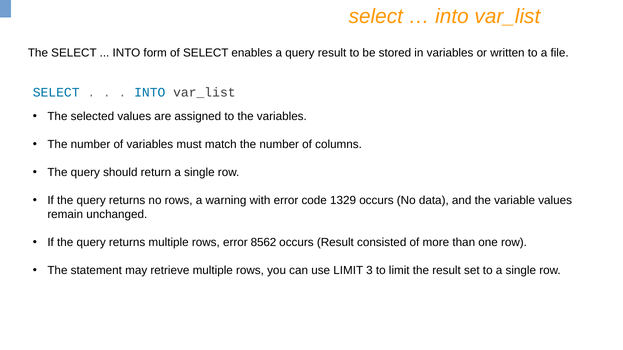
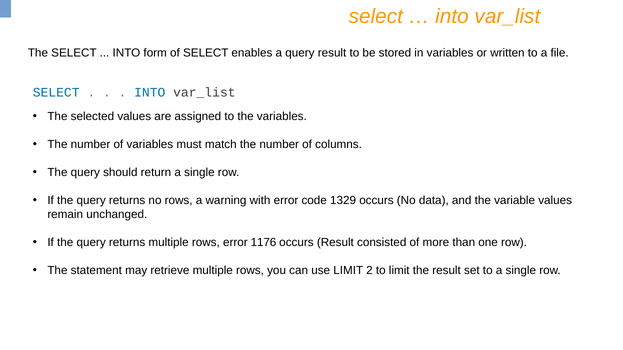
8562: 8562 -> 1176
3: 3 -> 2
